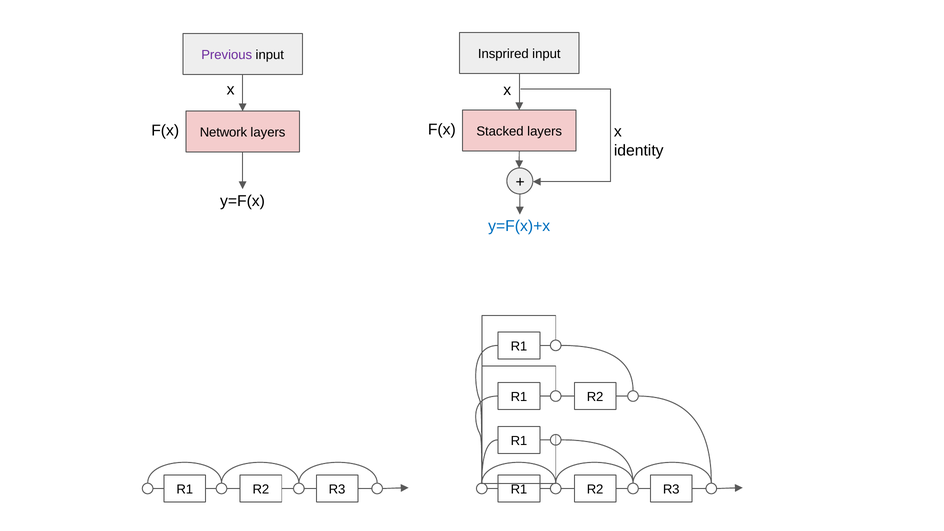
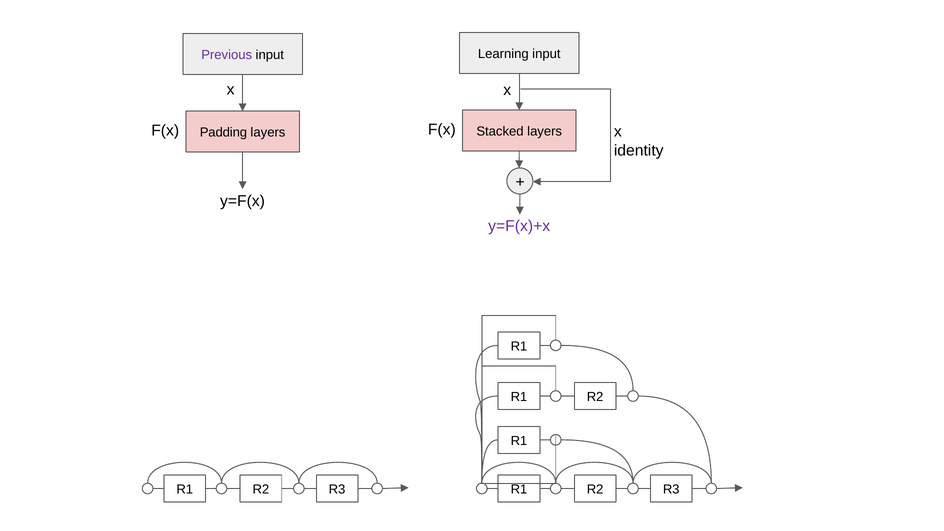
Insprired: Insprired -> Learning
Network: Network -> Padding
y=F(x)+x colour: blue -> purple
